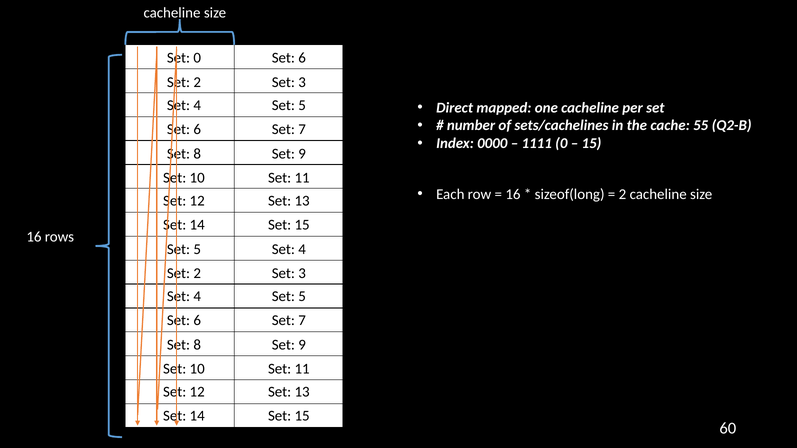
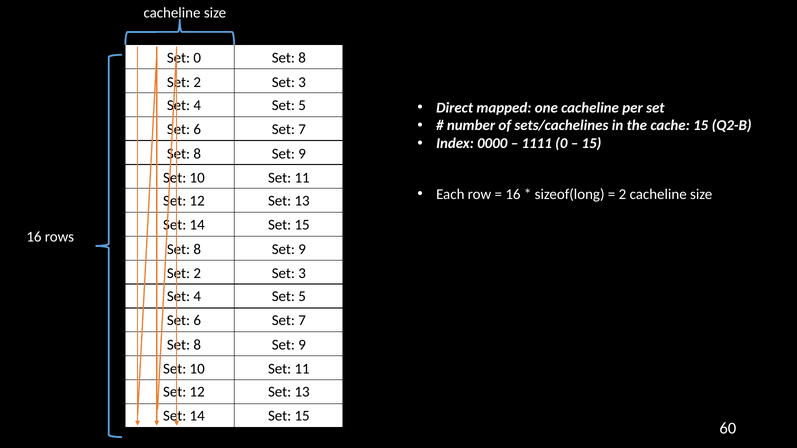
0 Set 6: 6 -> 8
cache 55: 55 -> 15
5 at (197, 249): 5 -> 8
4 at (302, 249): 4 -> 9
